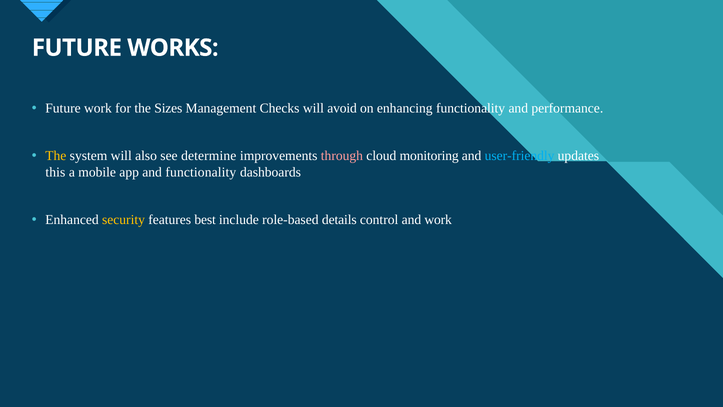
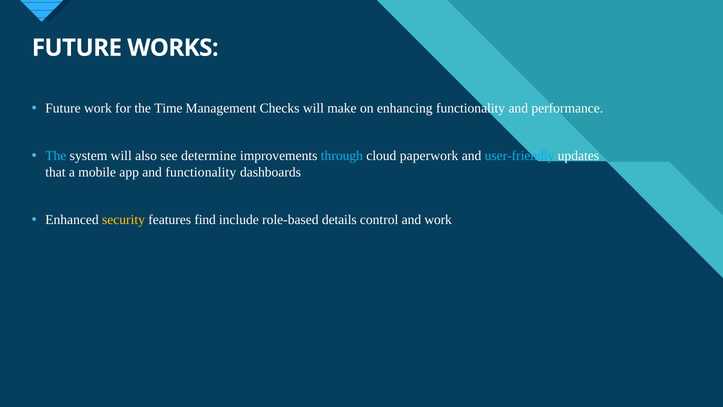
Sizes: Sizes -> Time
avoid: avoid -> make
The at (56, 156) colour: yellow -> light blue
through colour: pink -> light blue
monitoring: monitoring -> paperwork
this: this -> that
best: best -> find
